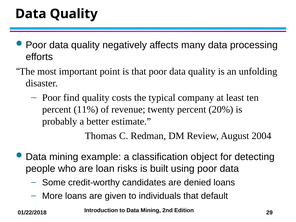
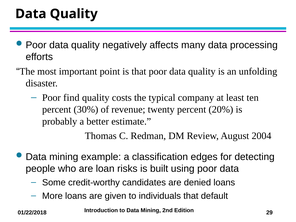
11%: 11% -> 30%
object: object -> edges
